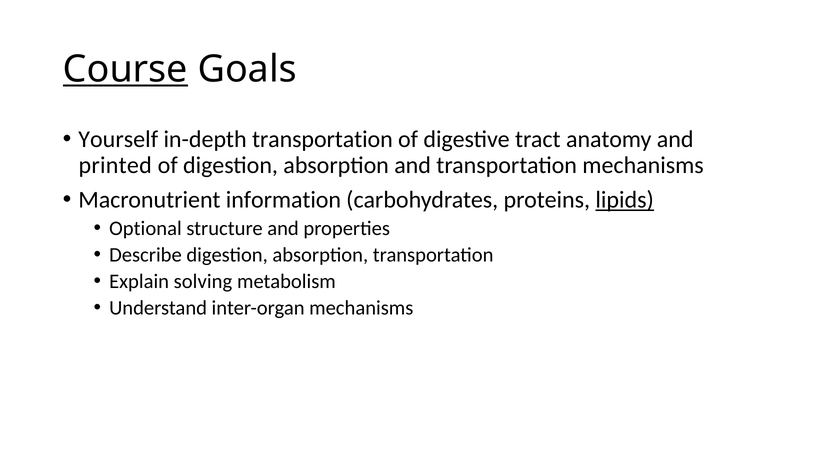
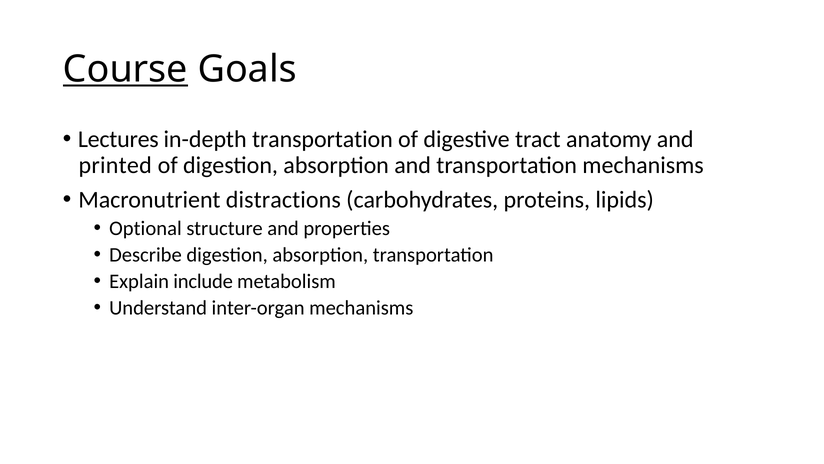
Yourself: Yourself -> Lectures
information: information -> distractions
lipids underline: present -> none
solving: solving -> include
